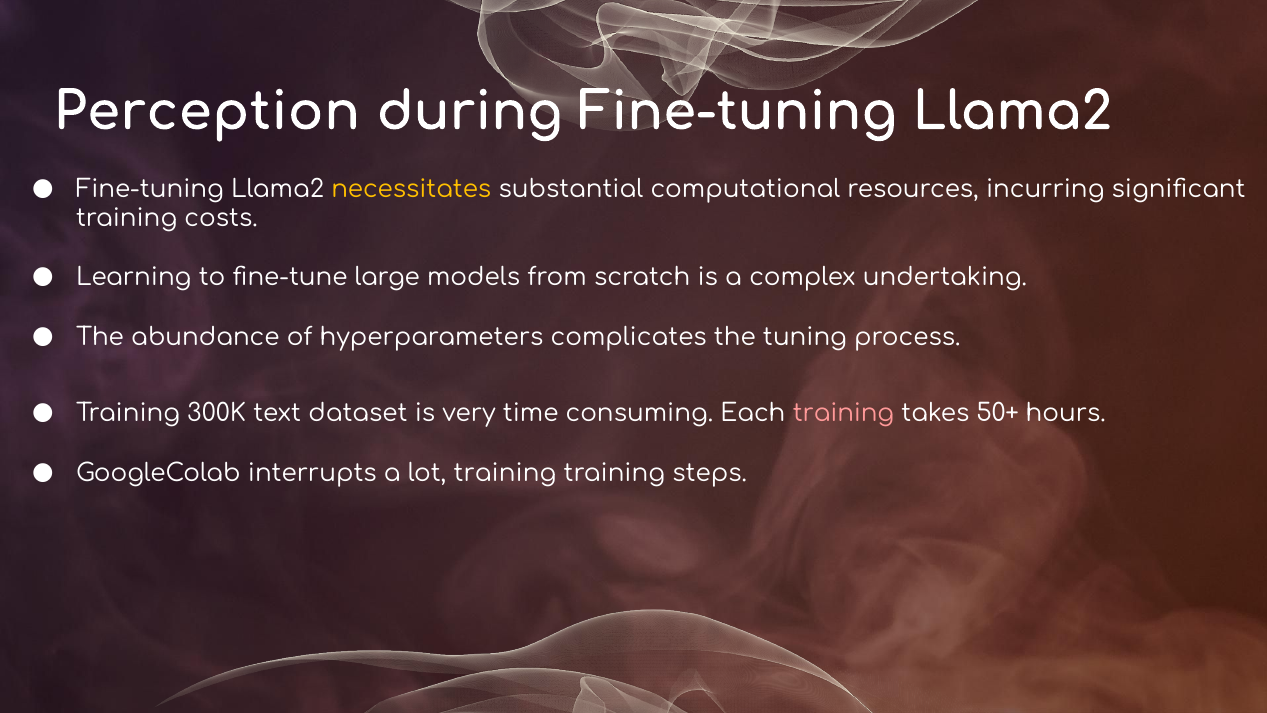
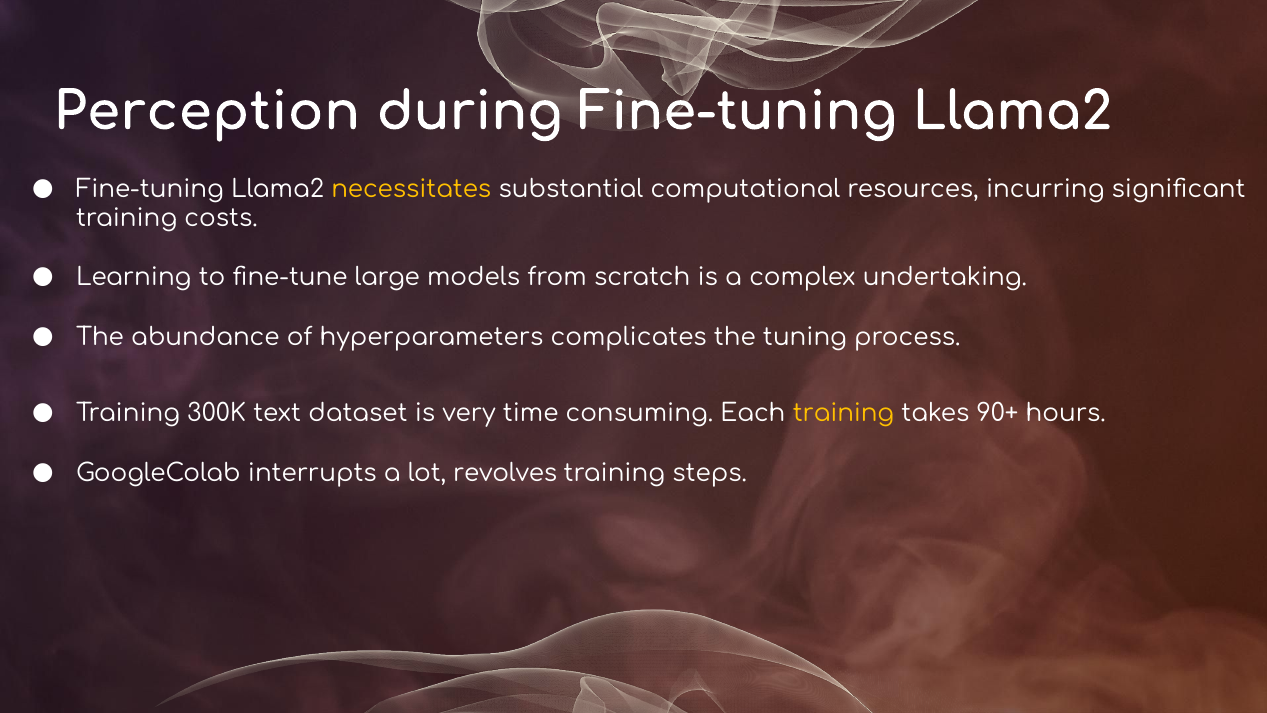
training at (843, 414) colour: pink -> yellow
50+: 50+ -> 90+
lot training: training -> revolves
